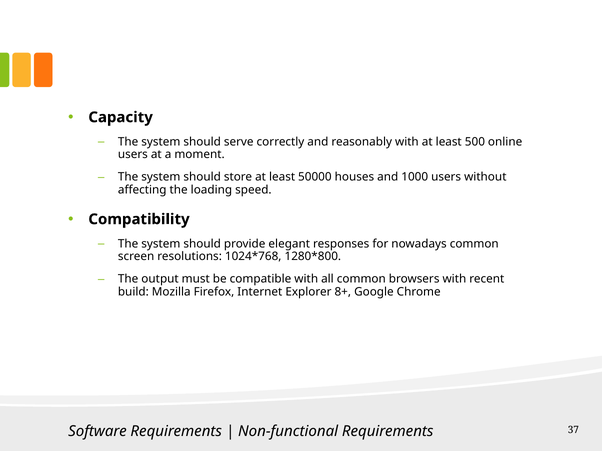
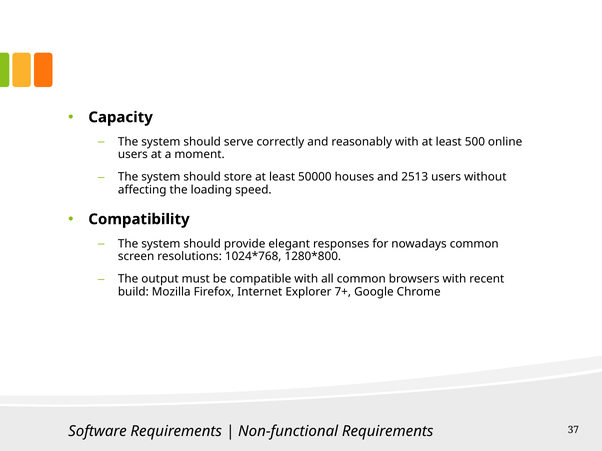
1000: 1000 -> 2513
8+: 8+ -> 7+
